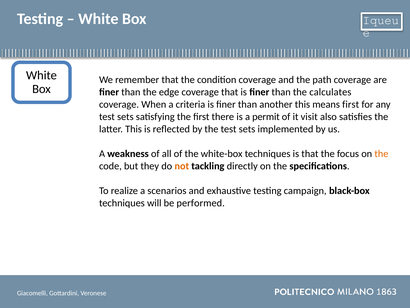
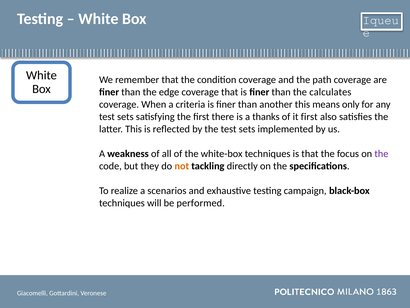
means first: first -> only
permit: permit -> thanks
it visit: visit -> first
the at (381, 154) colour: orange -> purple
